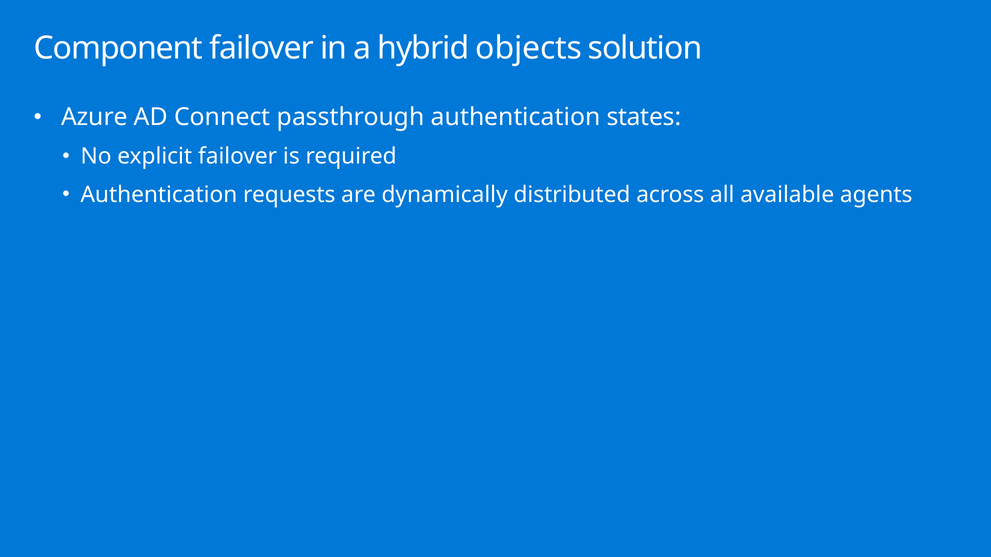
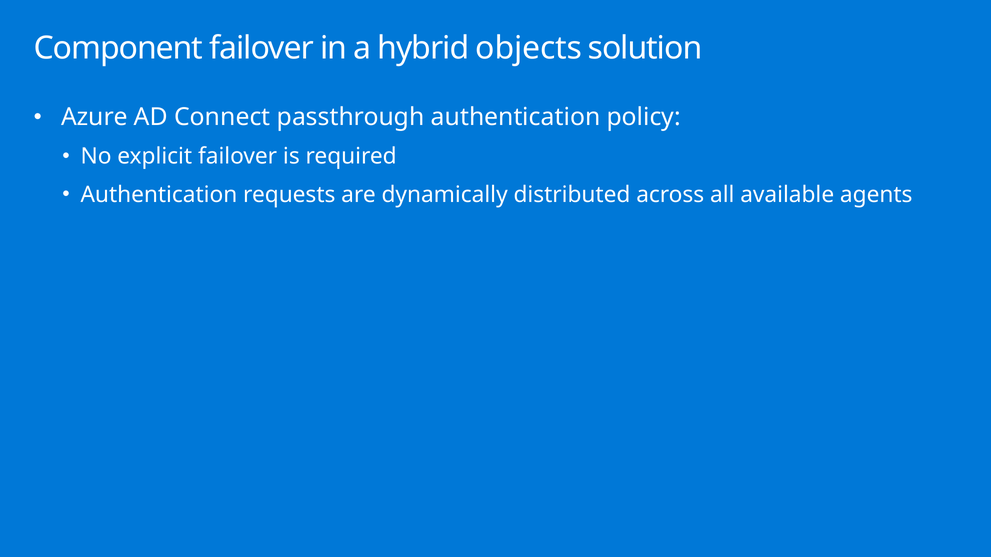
states: states -> policy
